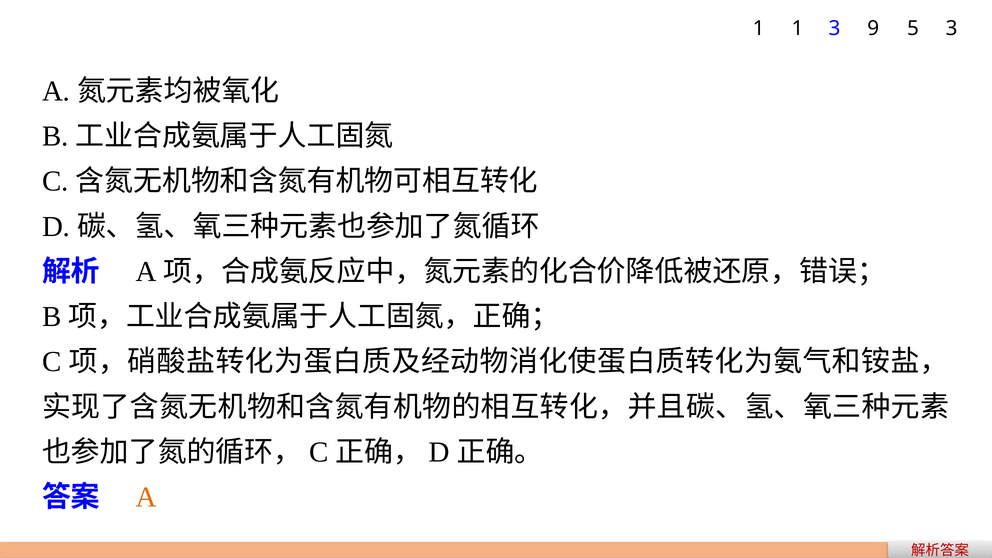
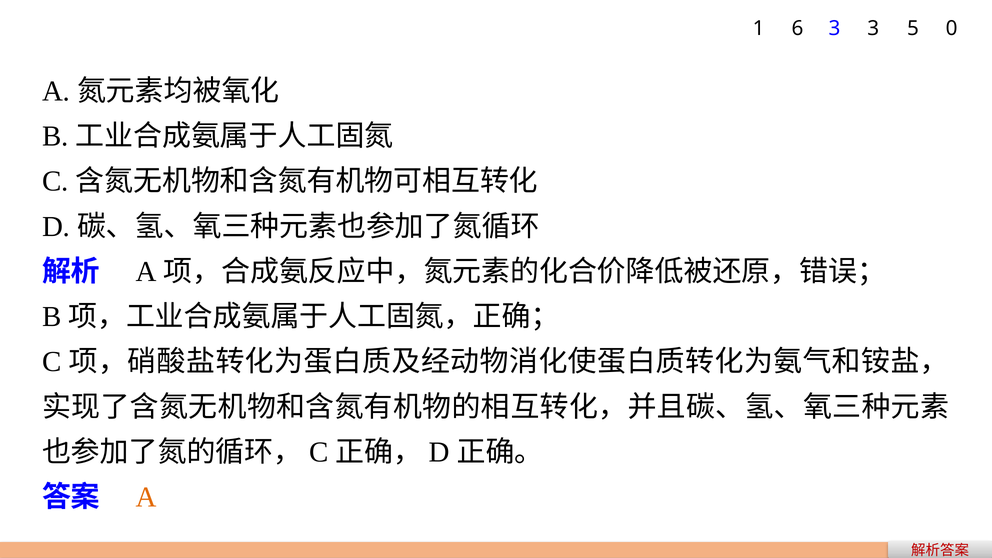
1 1: 1 -> 6
3 9: 9 -> 3
5 3: 3 -> 0
